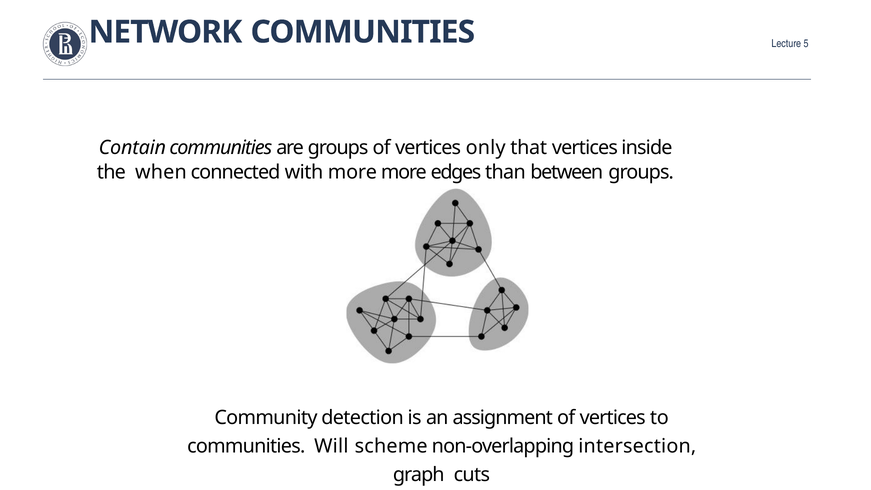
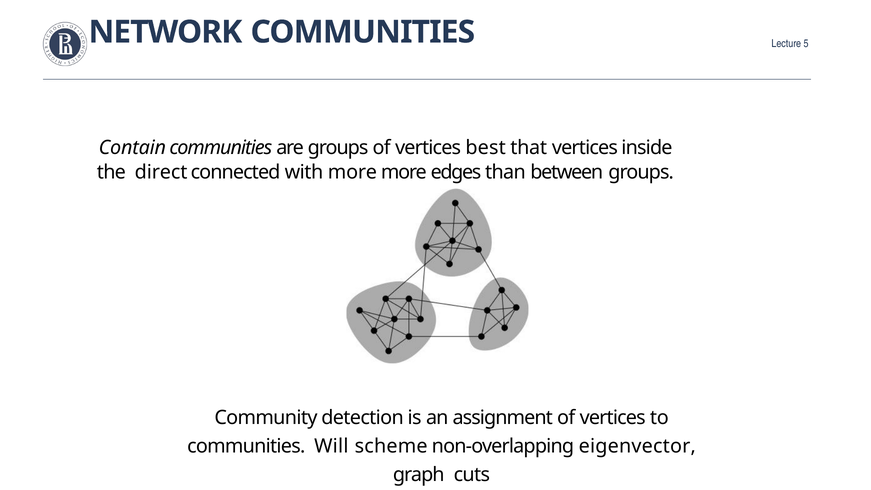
only: only -> best
when: when -> direct
intersection: intersection -> eigenvector
